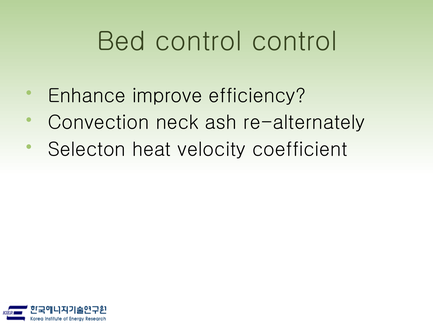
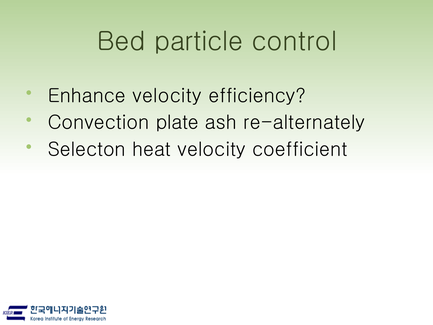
Bed control: control -> particle
Enhance improve: improve -> velocity
neck: neck -> plate
